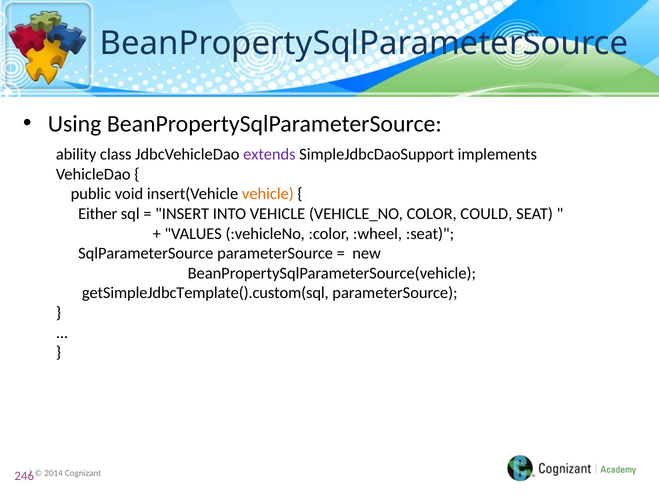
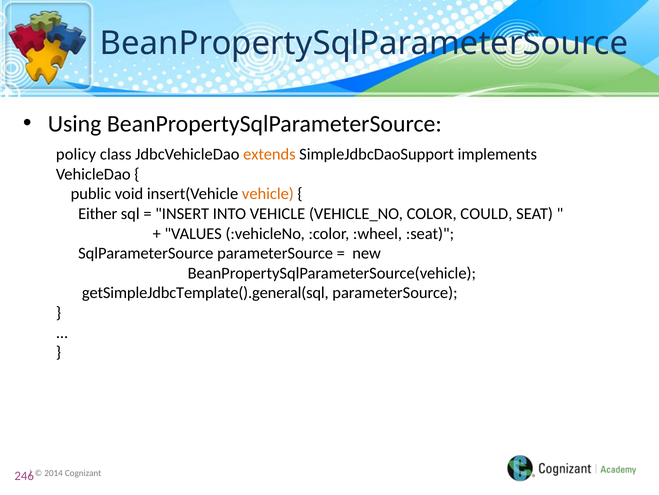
ability: ability -> policy
extends colour: purple -> orange
getSimpleJdbcTemplate().custom(sql: getSimpleJdbcTemplate().custom(sql -> getSimpleJdbcTemplate().general(sql
